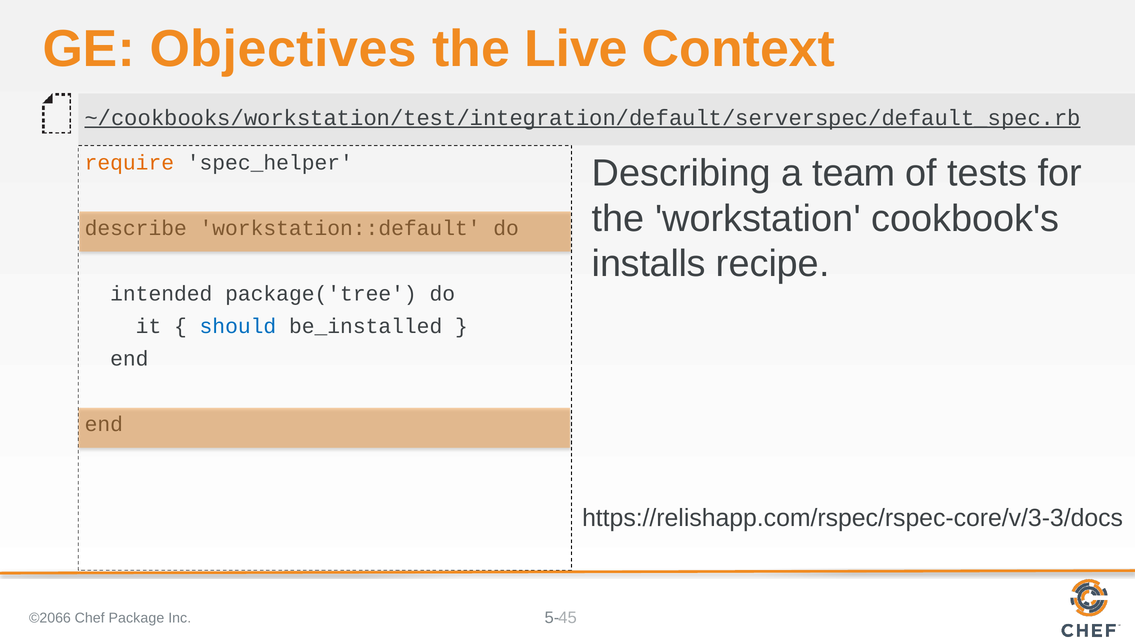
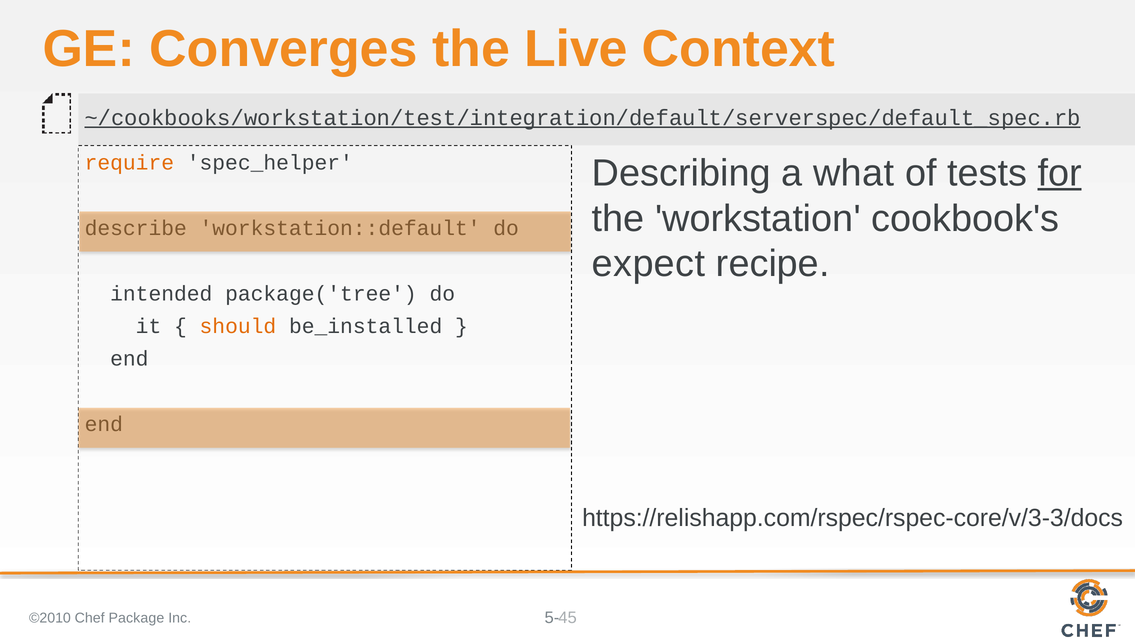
Objectives: Objectives -> Converges
team: team -> what
for underline: none -> present
installs: installs -> expect
should colour: blue -> orange
©2066: ©2066 -> ©2010
